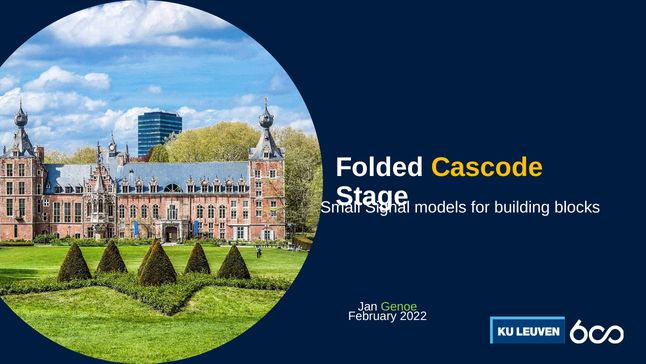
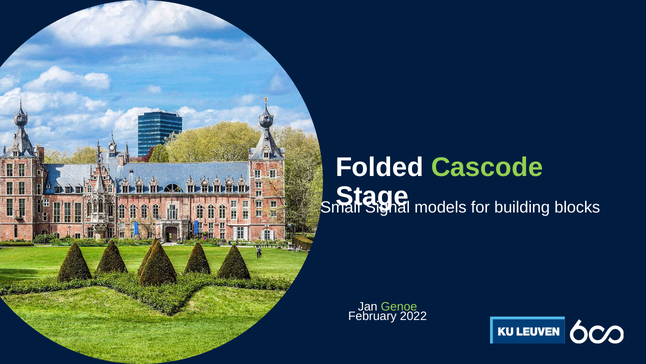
Cascode colour: yellow -> light green
